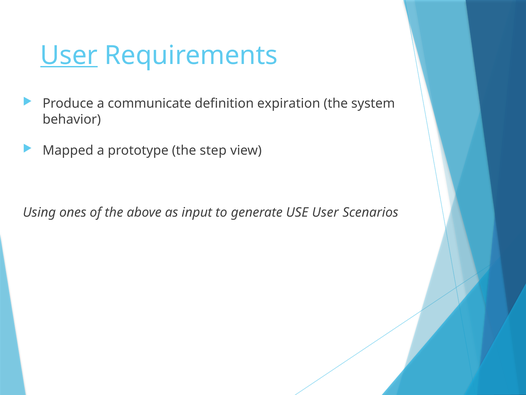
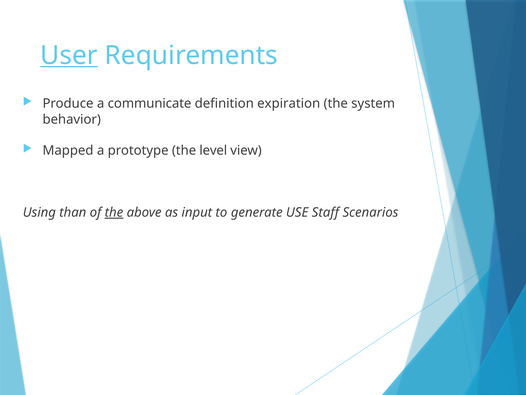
step: step -> level
ones: ones -> than
the at (114, 212) underline: none -> present
USE User: User -> Staff
